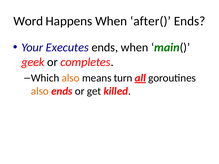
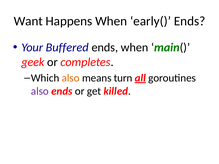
Word: Word -> Want
after(: after( -> early(
Executes: Executes -> Buffered
also at (40, 91) colour: orange -> purple
